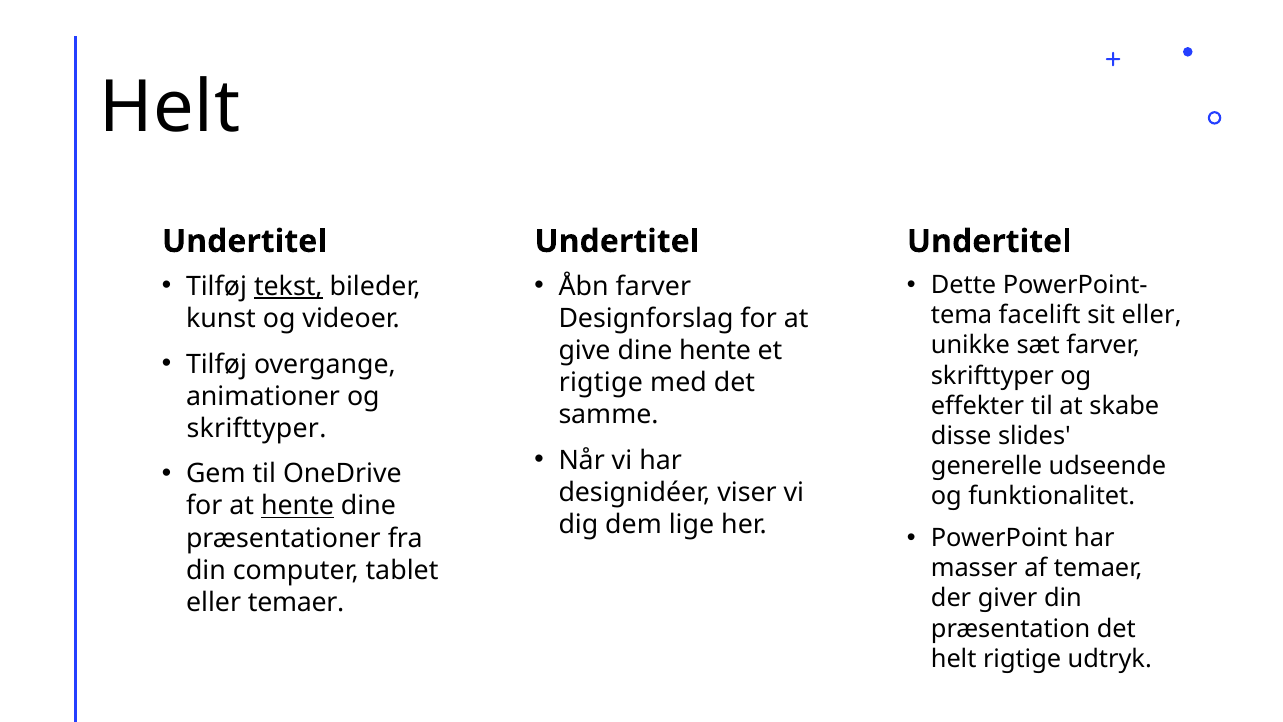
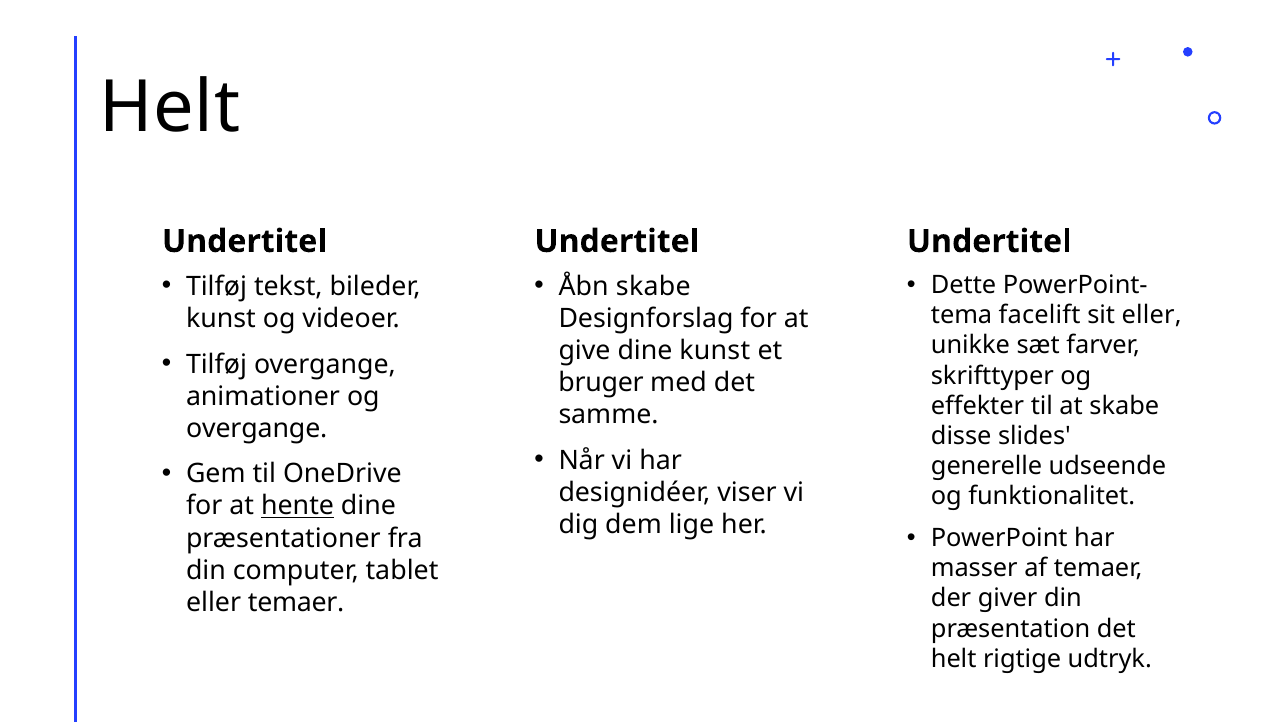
tekst underline: present -> none
Åbn farver: farver -> skabe
dine hente: hente -> kunst
rigtige at (601, 383): rigtige -> bruger
skrifttyper at (257, 428): skrifttyper -> overgange
